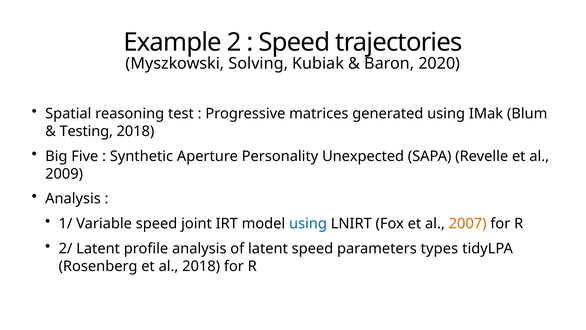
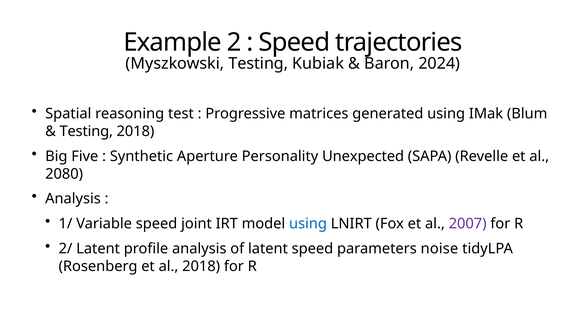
Myszkowski Solving: Solving -> Testing
2020: 2020 -> 2024
2009: 2009 -> 2080
2007 colour: orange -> purple
types: types -> noise
